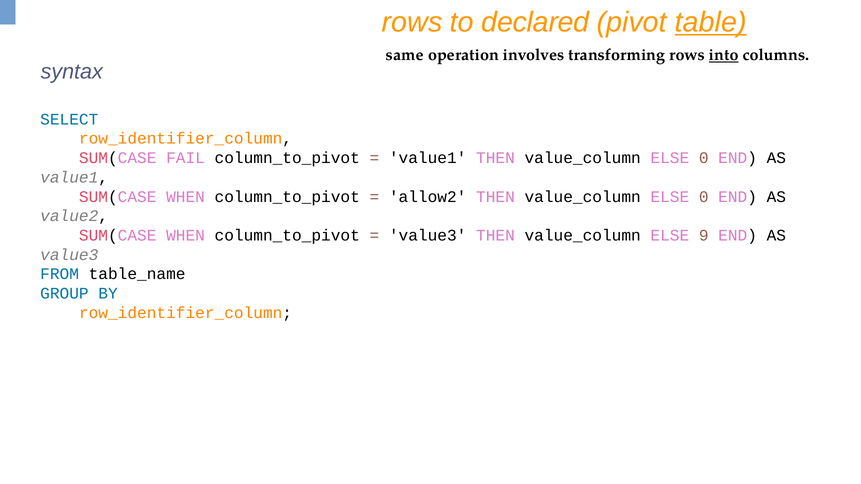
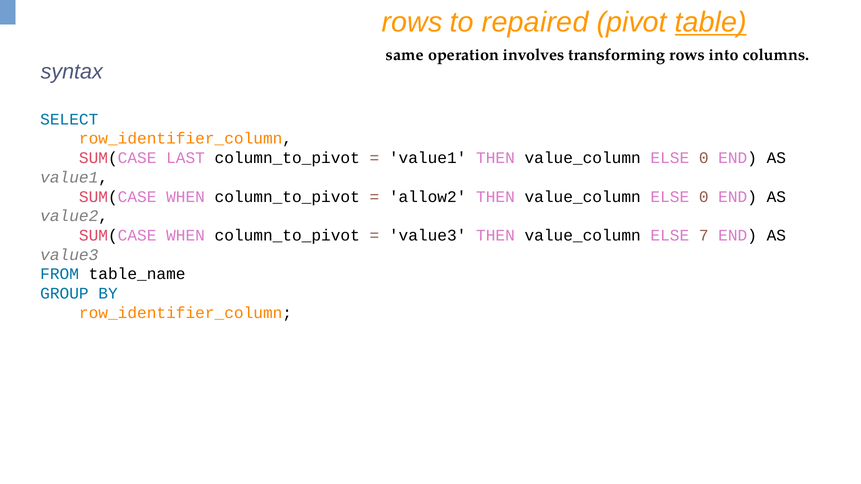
declared: declared -> repaired
into underline: present -> none
FAIL: FAIL -> LAST
9: 9 -> 7
